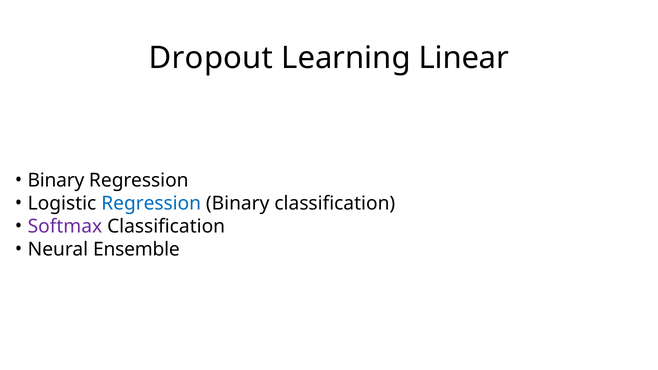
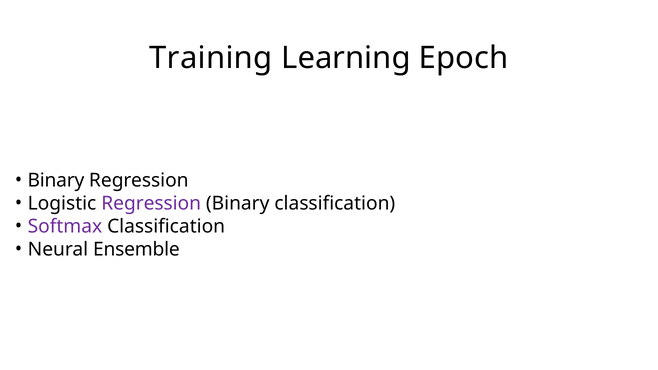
Dropout: Dropout -> Training
Linear: Linear -> Epoch
Regression at (151, 203) colour: blue -> purple
